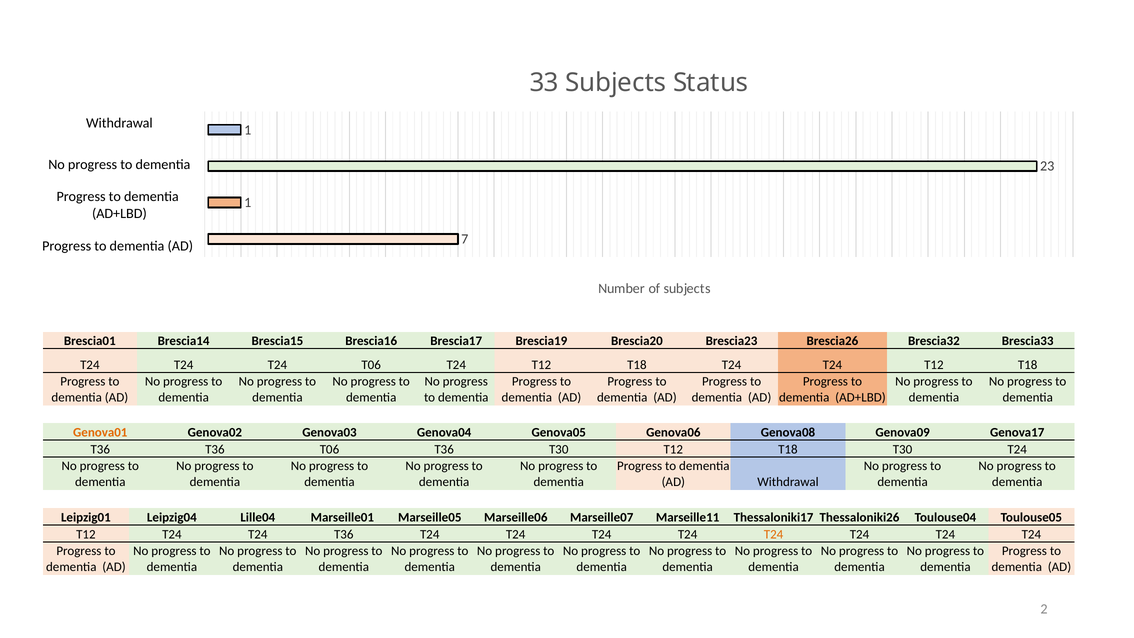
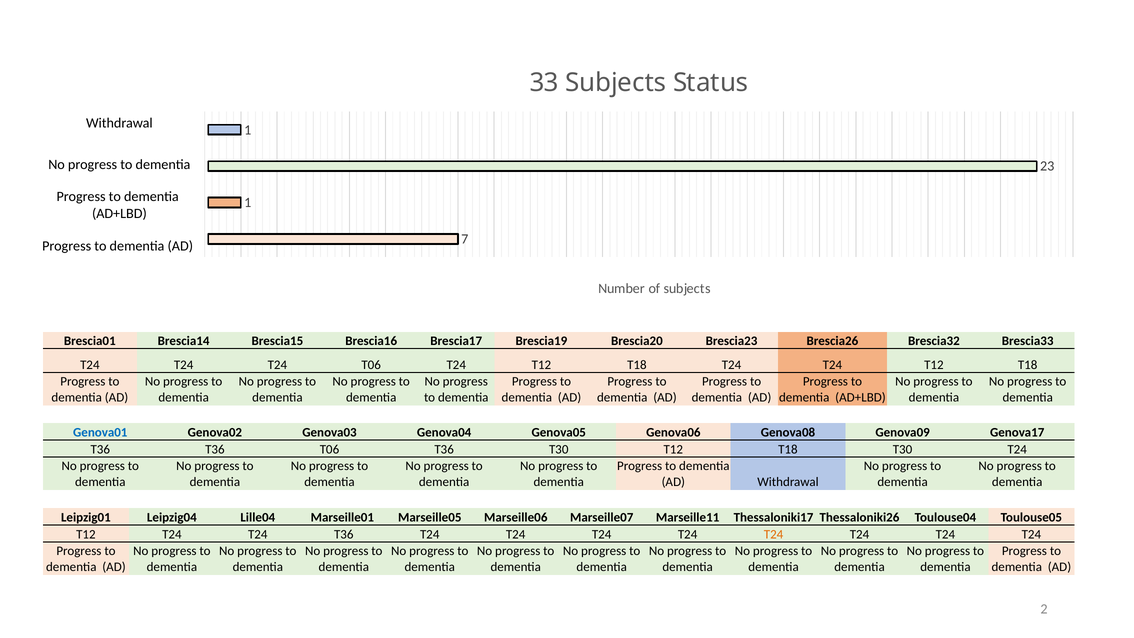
Genova01 colour: orange -> blue
